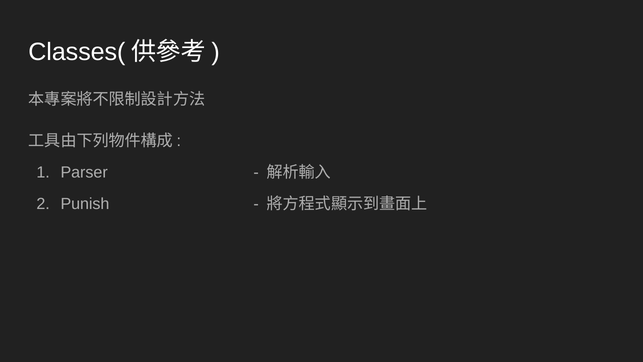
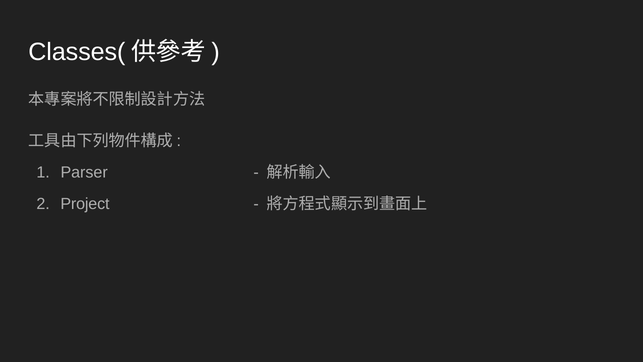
Punish: Punish -> Project
